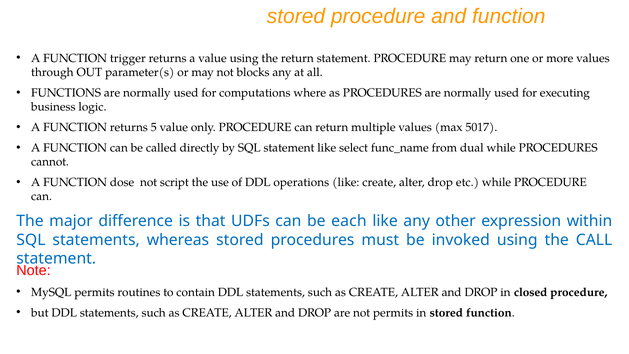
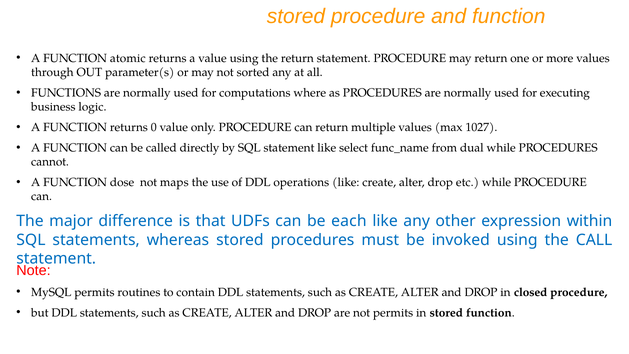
trigger: trigger -> atomic
blocks: blocks -> sorted
5: 5 -> 0
5017: 5017 -> 1027
script: script -> maps
